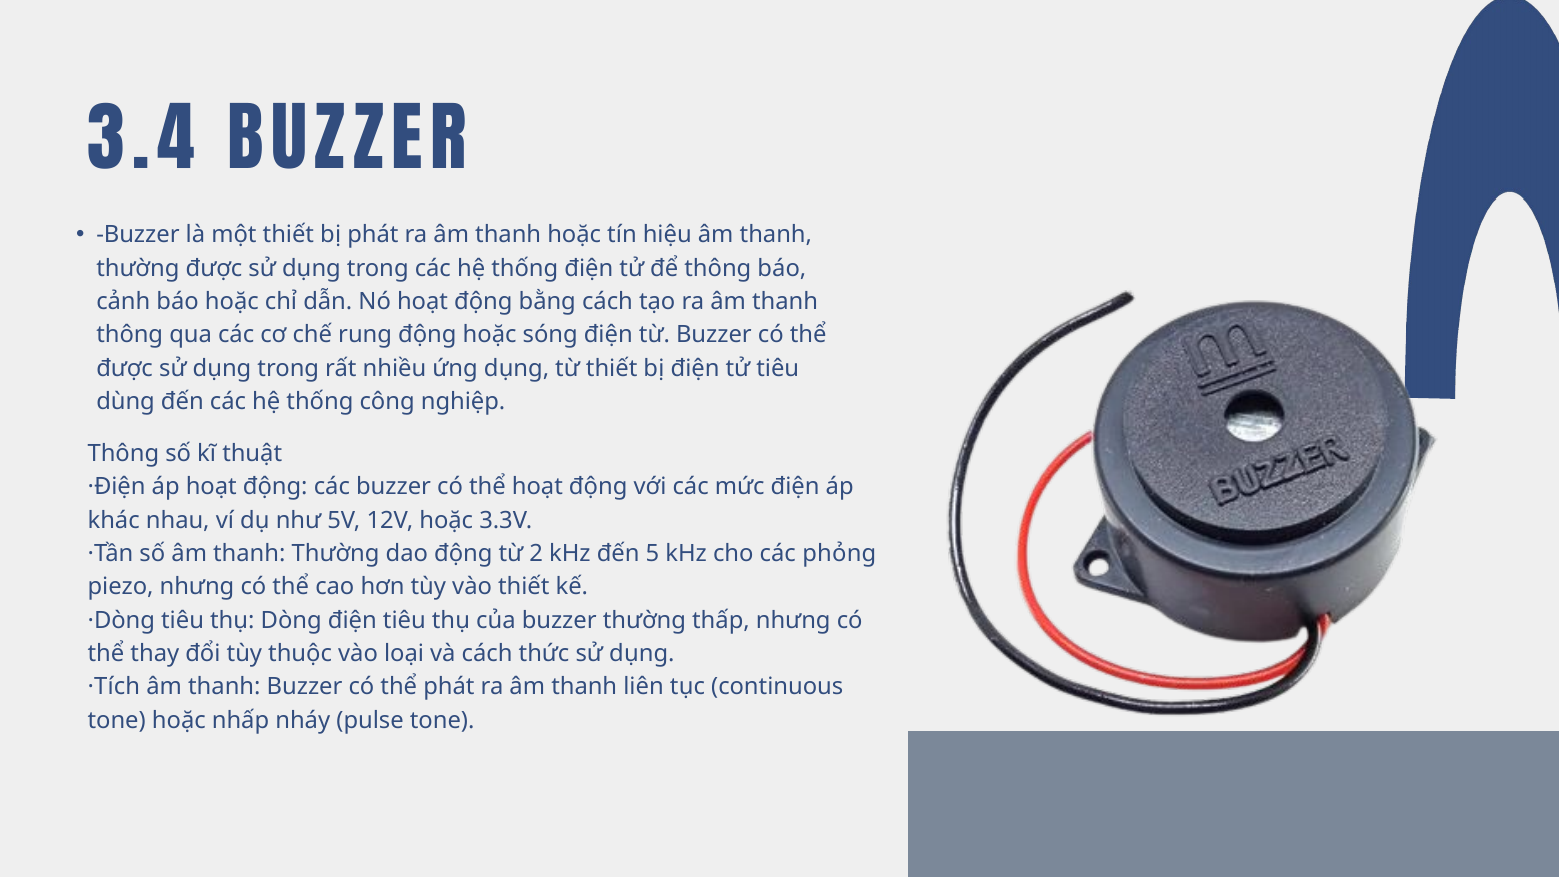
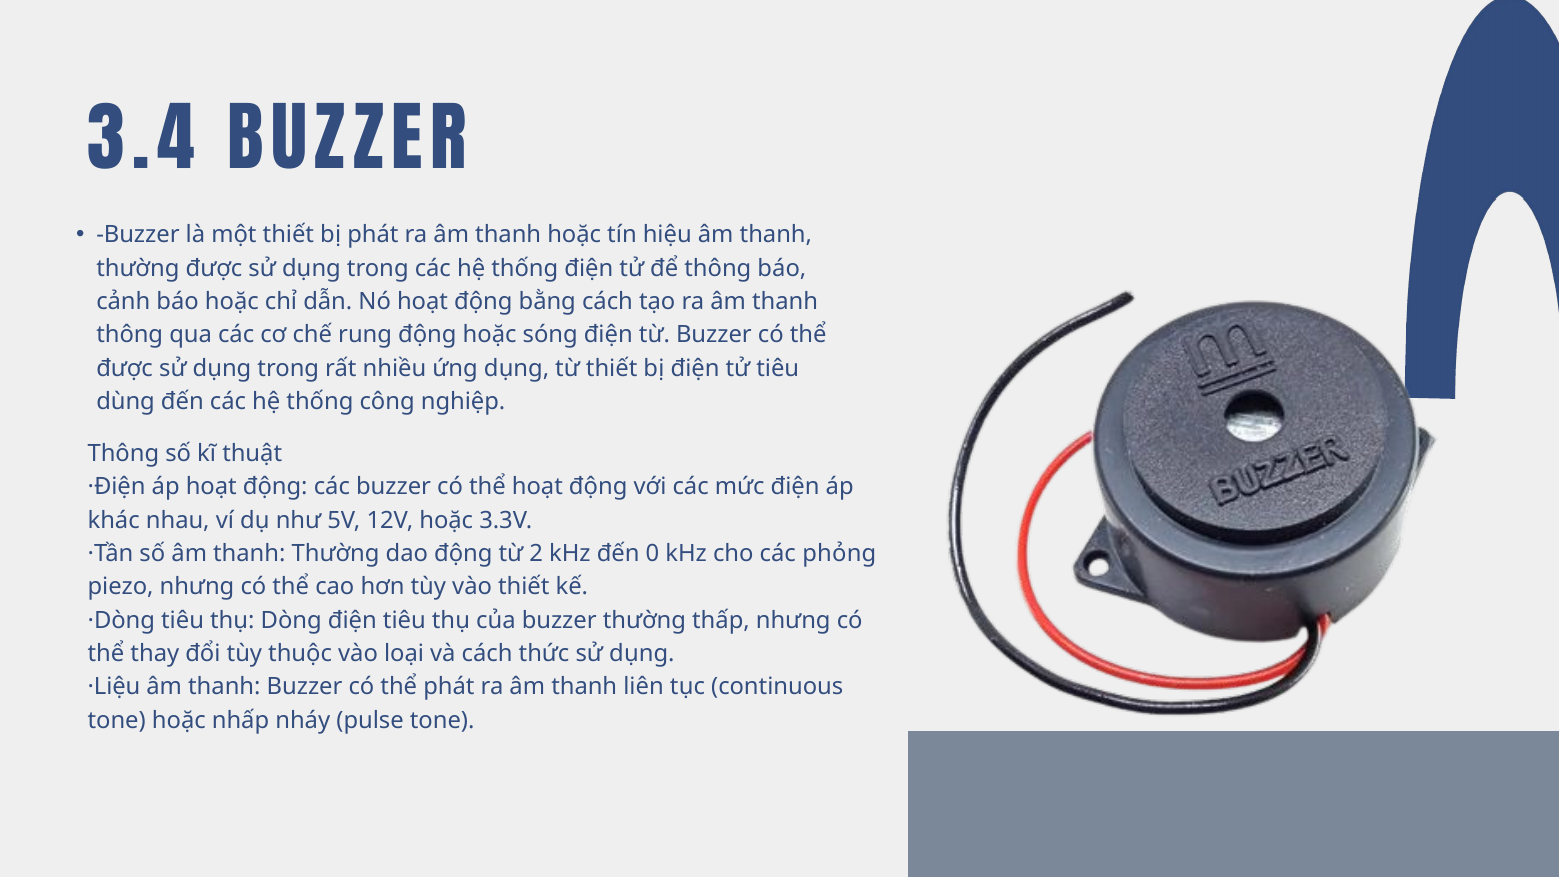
5: 5 -> 0
·Tích: ·Tích -> ·Liệu
